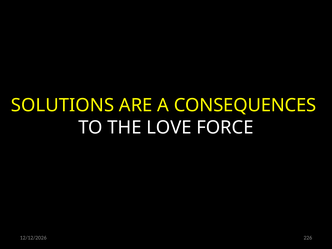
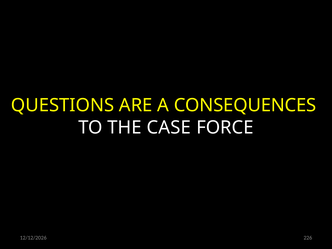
SOLUTIONS: SOLUTIONS -> QUESTIONS
LOVE: LOVE -> CASE
